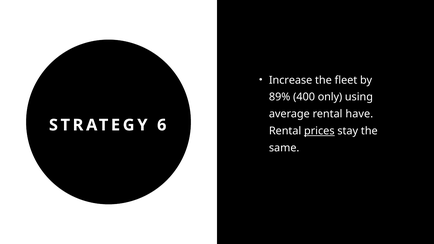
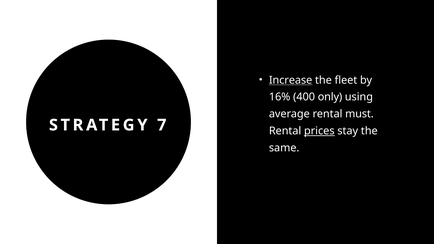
Increase underline: none -> present
89%: 89% -> 16%
have: have -> must
6: 6 -> 7
